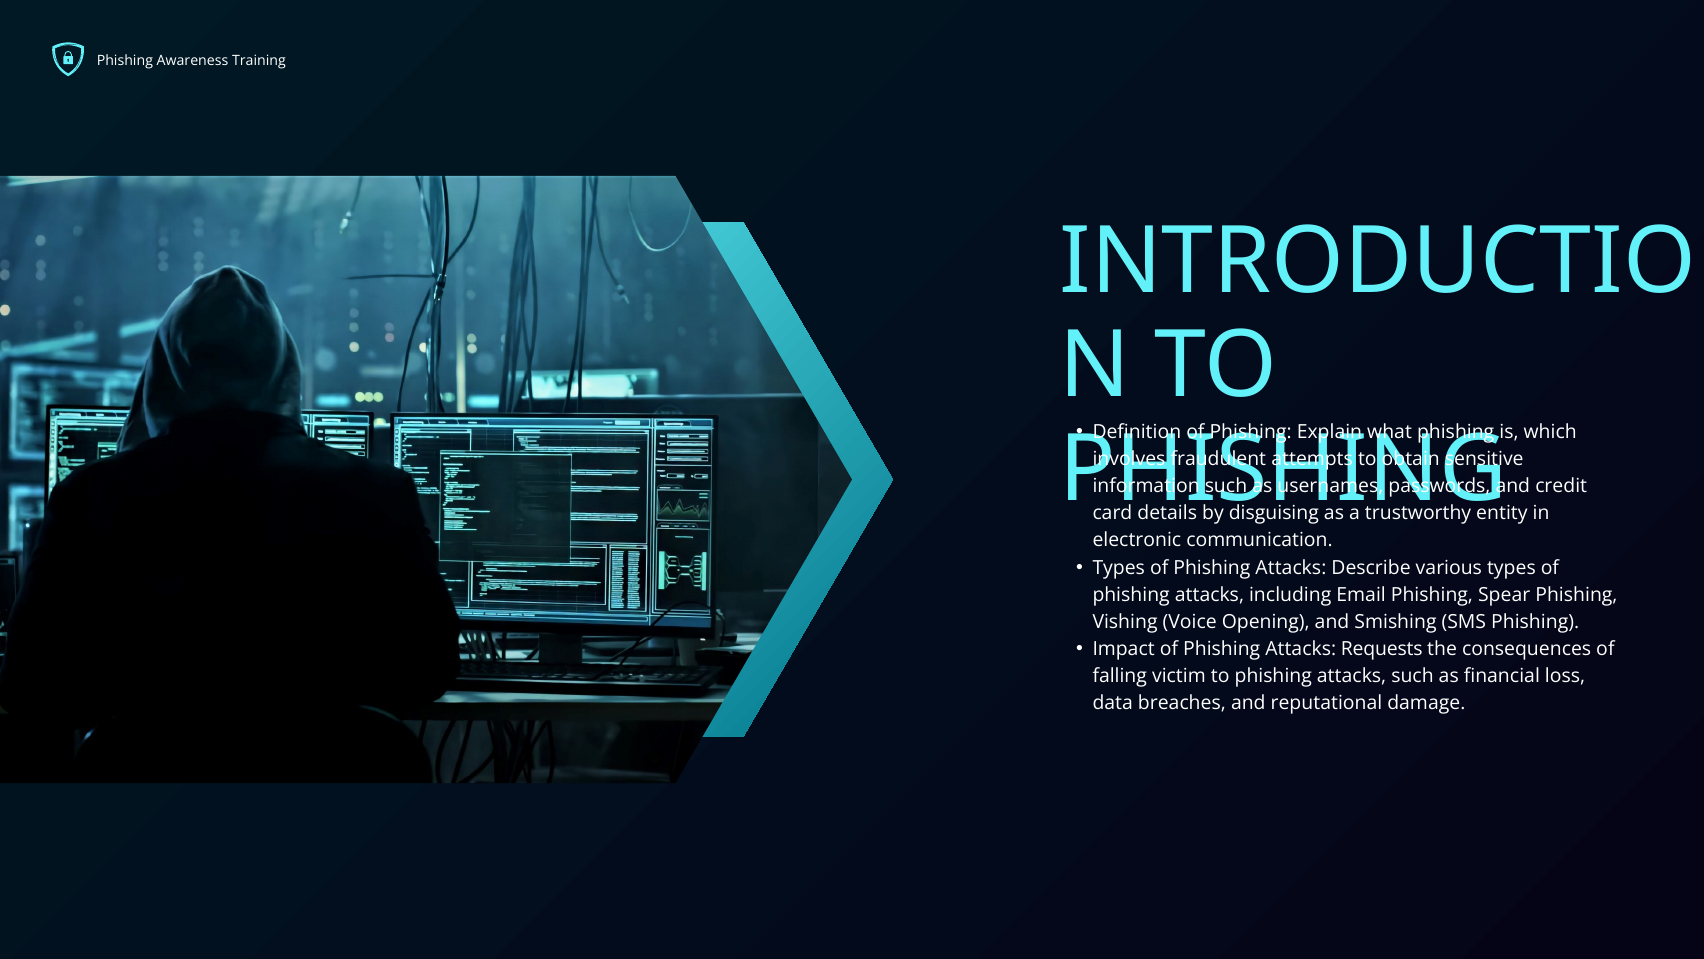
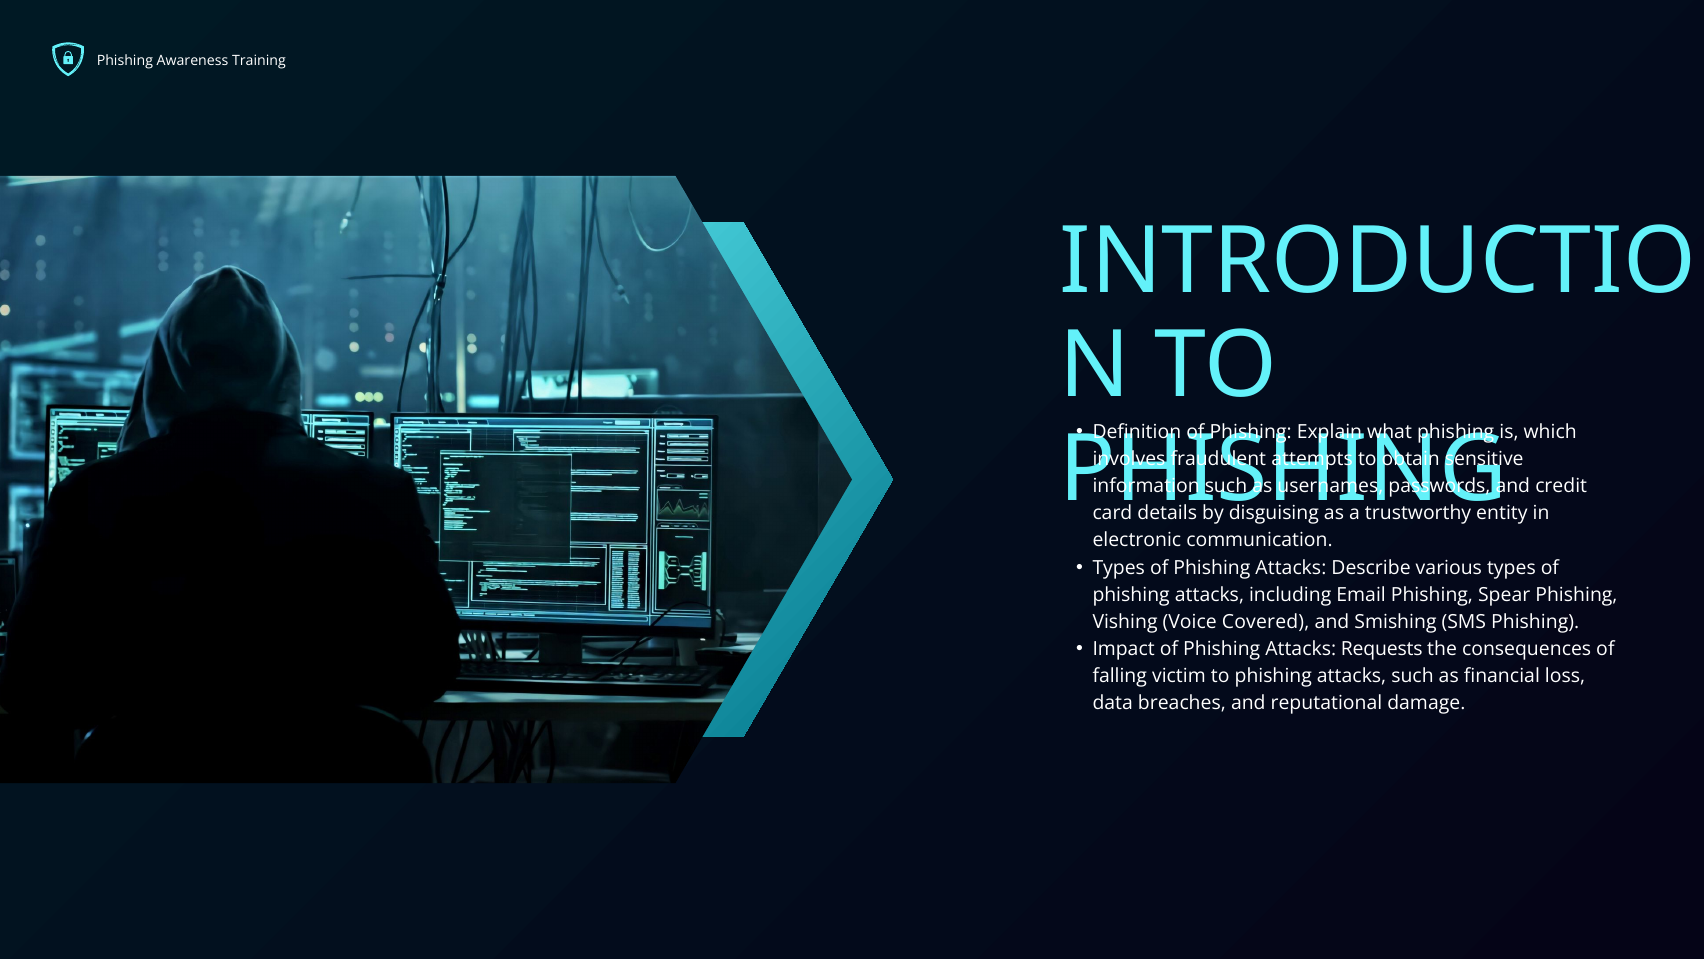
Opening: Opening -> Covered
